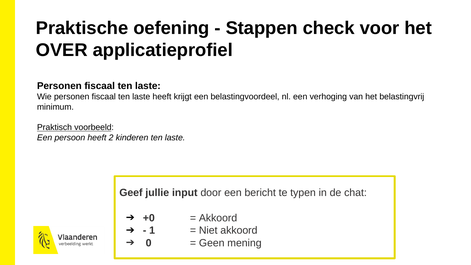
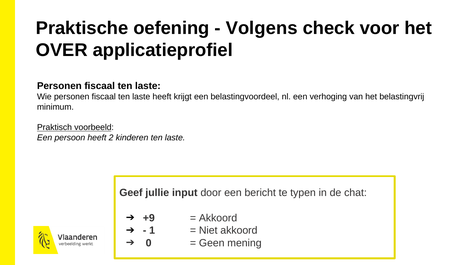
Stappen: Stappen -> Volgens
+0: +0 -> +9
